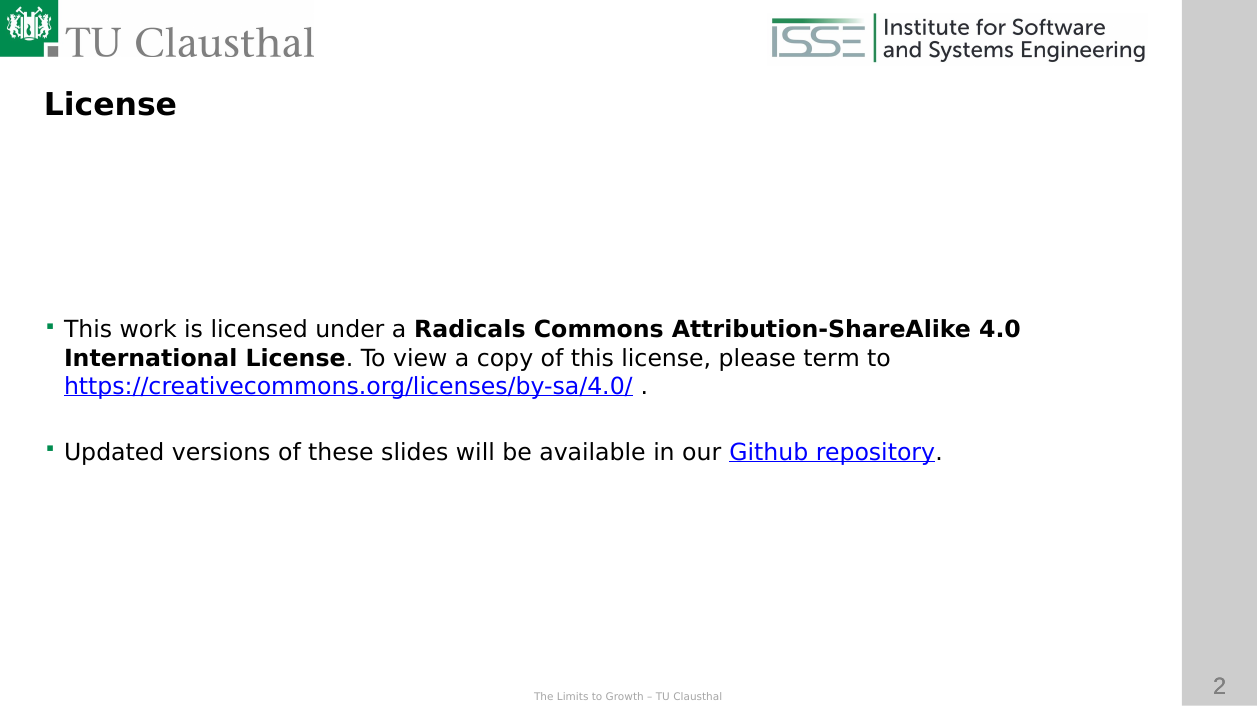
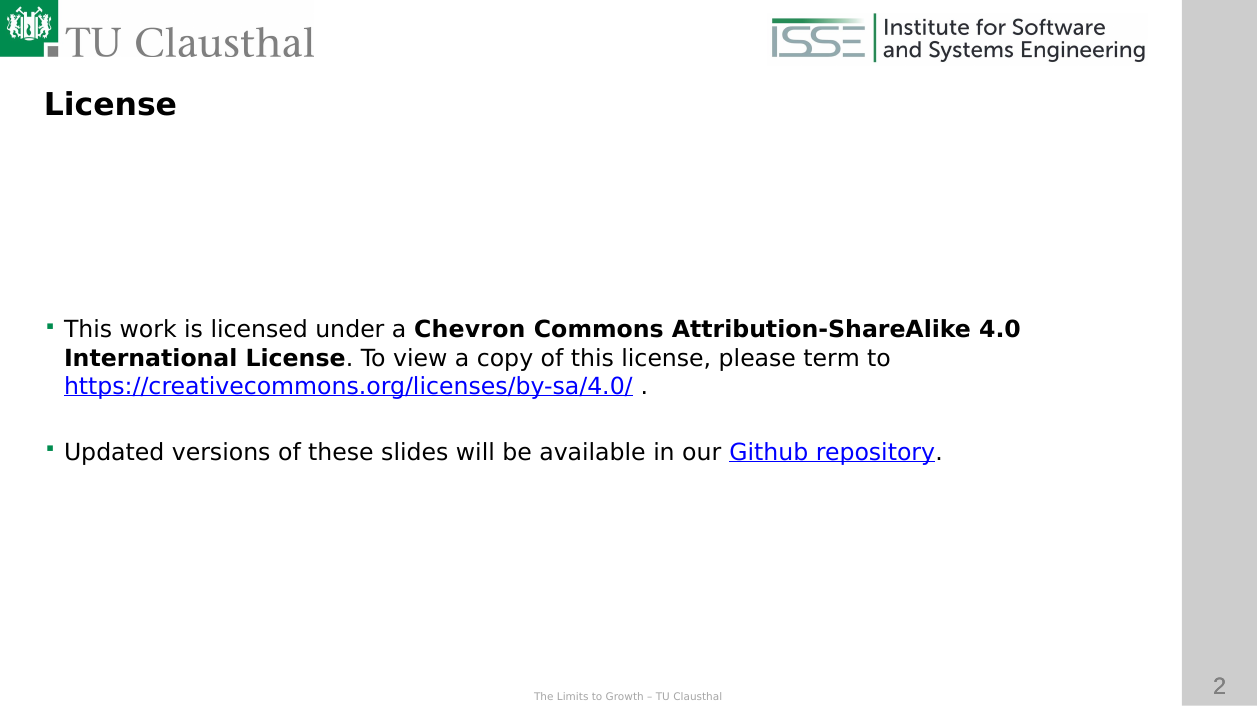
Radicals: Radicals -> Chevron
